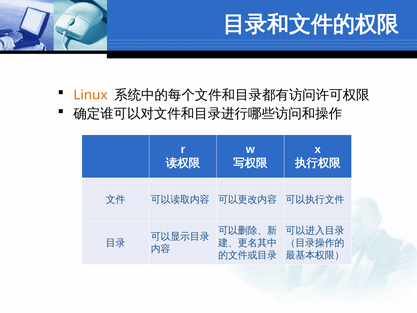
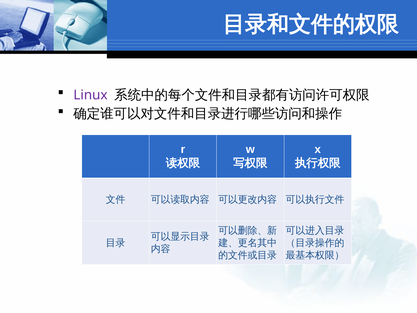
Linux colour: orange -> purple
